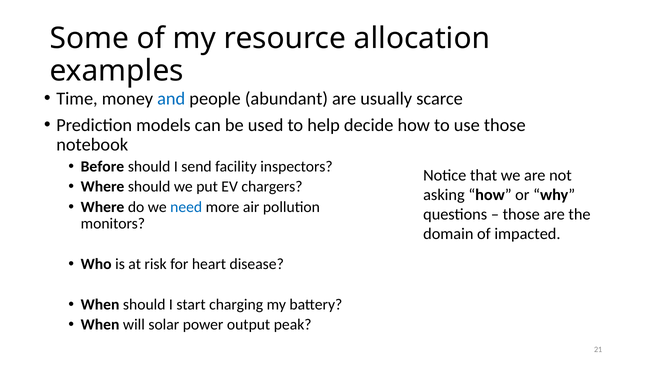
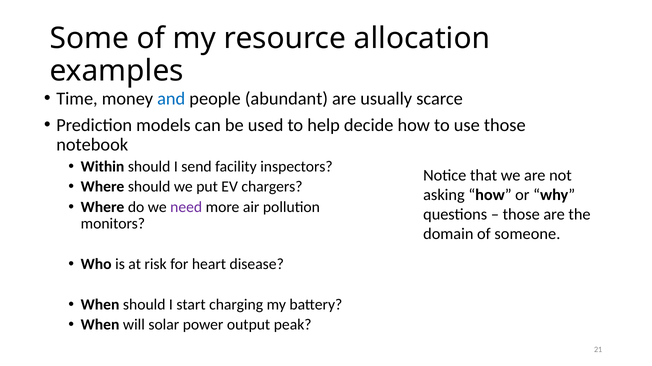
Before: Before -> Within
need colour: blue -> purple
impacted: impacted -> someone
